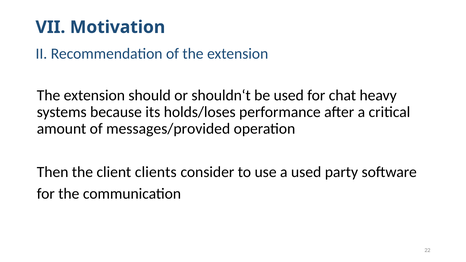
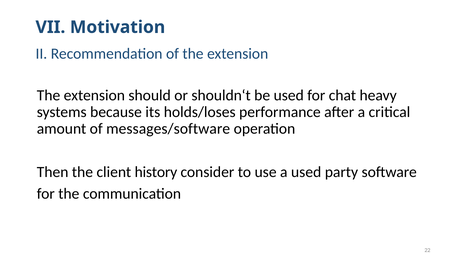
messages/provided: messages/provided -> messages/software
clients: clients -> history
